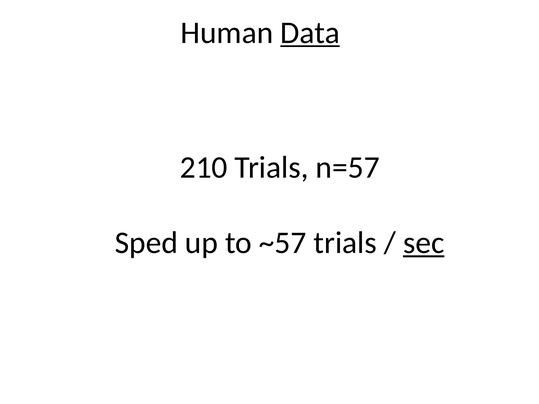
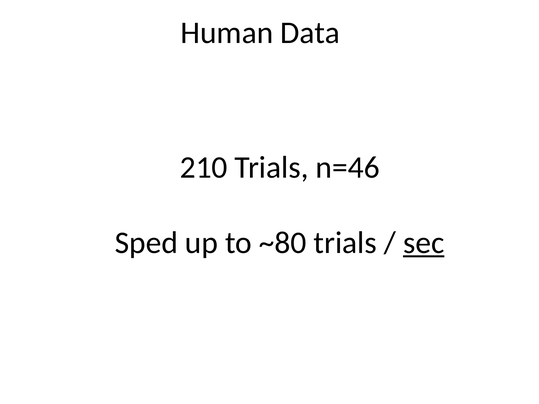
Data underline: present -> none
n=57: n=57 -> n=46
~57: ~57 -> ~80
